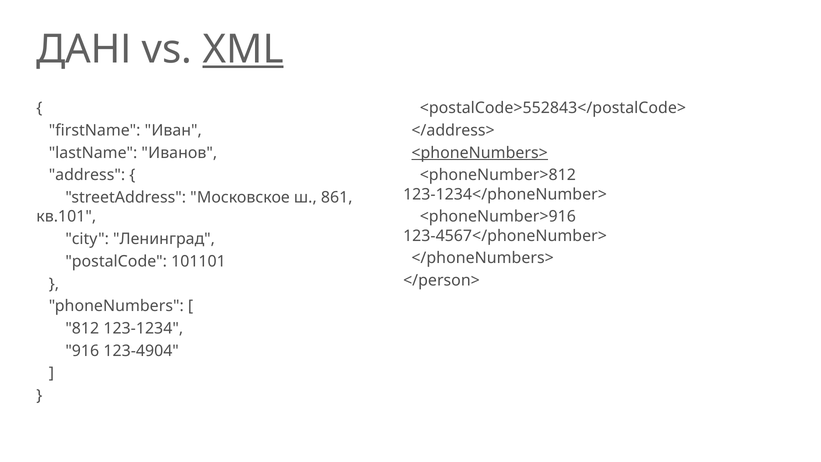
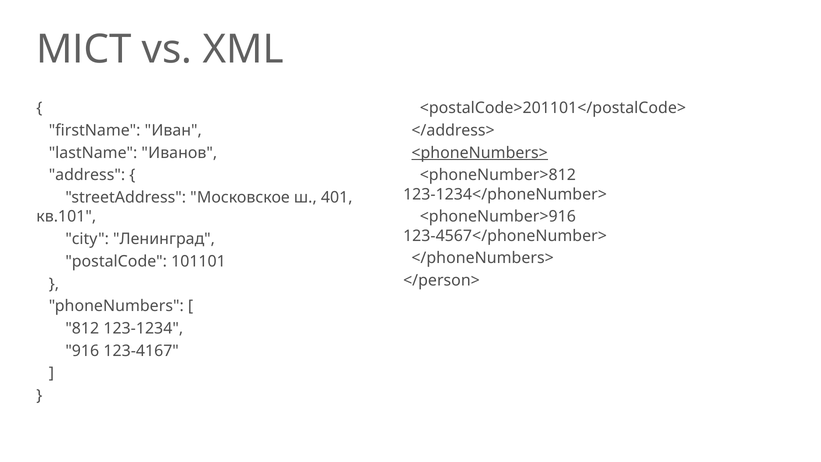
ДАНІ: ДАНІ -> МІСТ
XML underline: present -> none
<postalCode>552843</postalCode>: <postalCode>552843</postalCode> -> <postalCode>201101</postalCode>
861: 861 -> 401
123-4904: 123-4904 -> 123-4167
